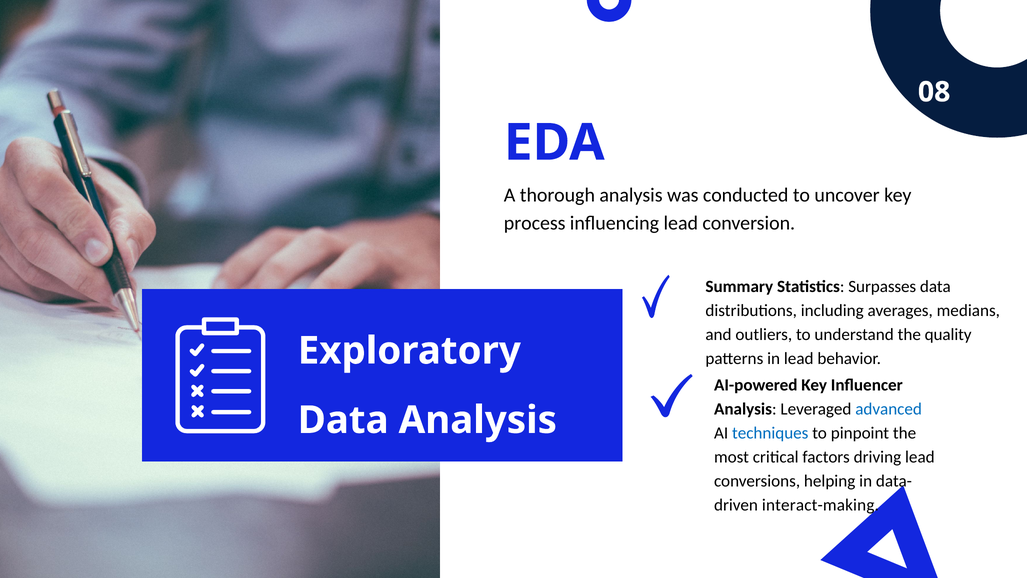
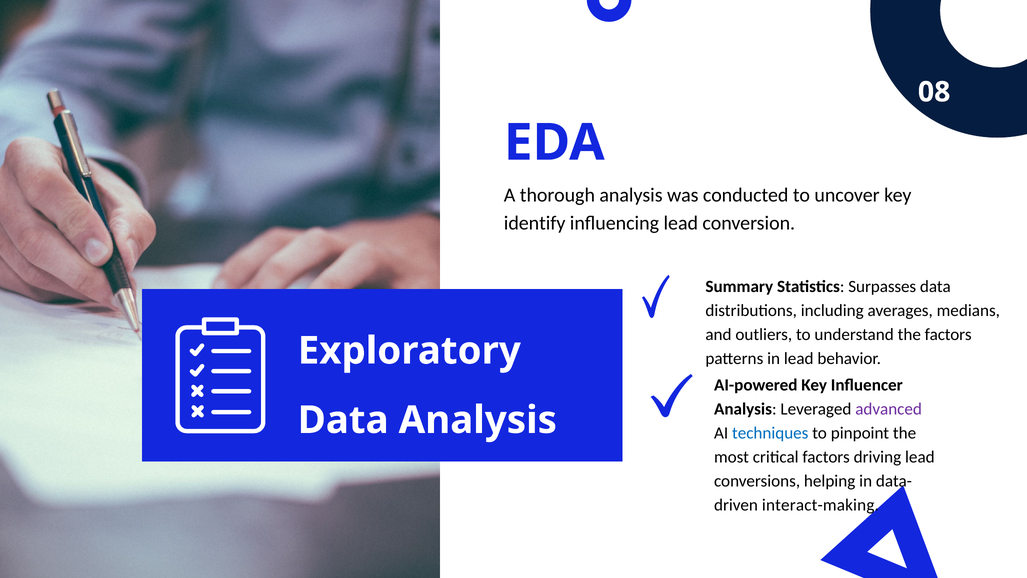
process: process -> identify
the quality: quality -> factors
advanced colour: blue -> purple
